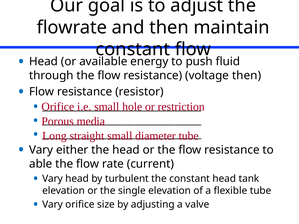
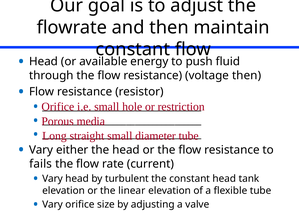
able: able -> fails
single: single -> linear
